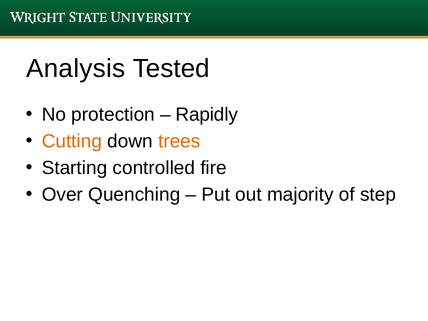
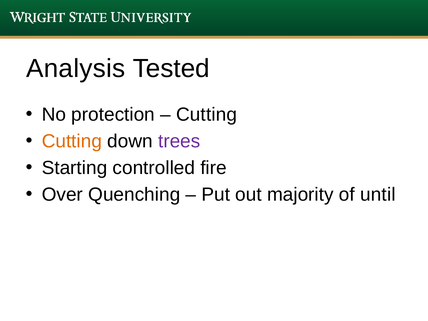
Rapidly at (207, 114): Rapidly -> Cutting
trees colour: orange -> purple
step: step -> until
